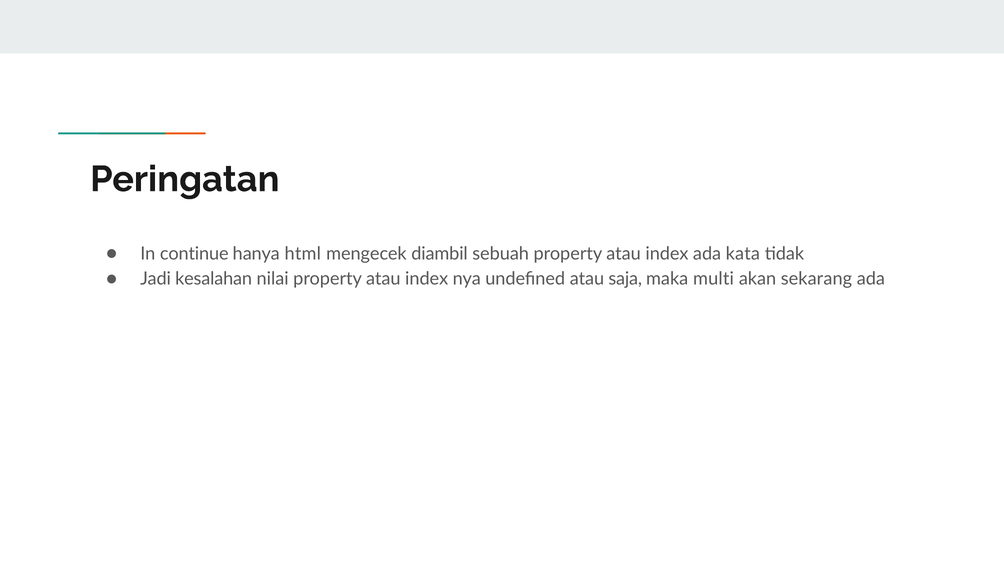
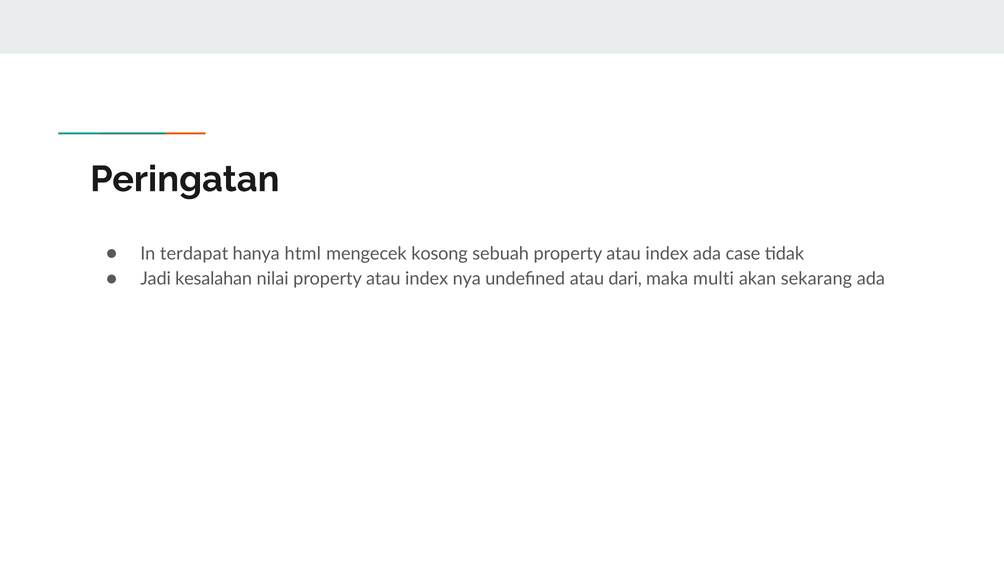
continue: continue -> terdapat
diambil: diambil -> kosong
kata: kata -> case
saja: saja -> dari
